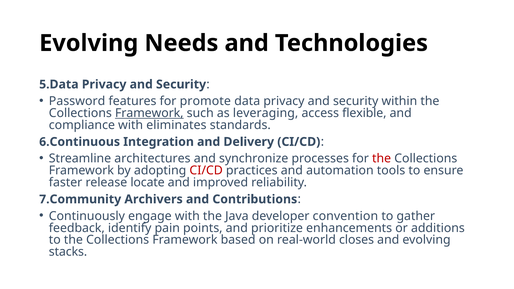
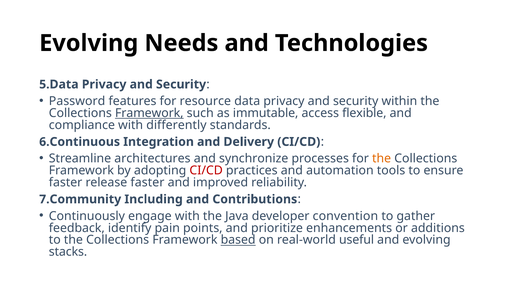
promote: promote -> resource
leveraging: leveraging -> immutable
eliminates: eliminates -> differently
the at (382, 159) colour: red -> orange
release locate: locate -> faster
Archivers: Archivers -> Including
based underline: none -> present
closes: closes -> useful
